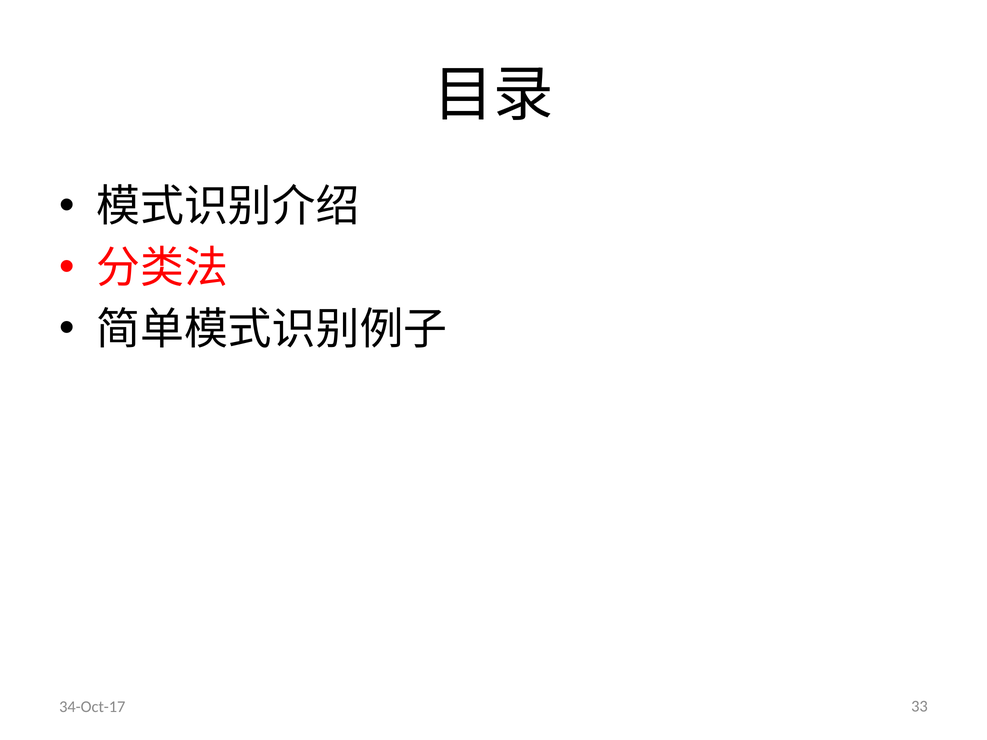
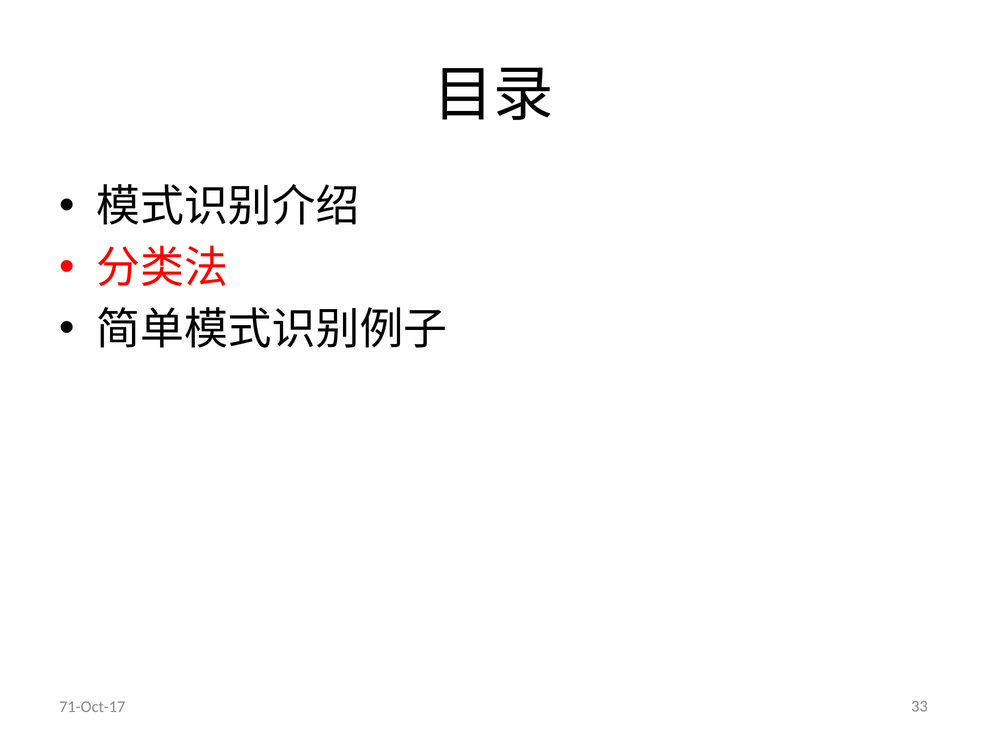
34-Oct-17: 34-Oct-17 -> 71-Oct-17
